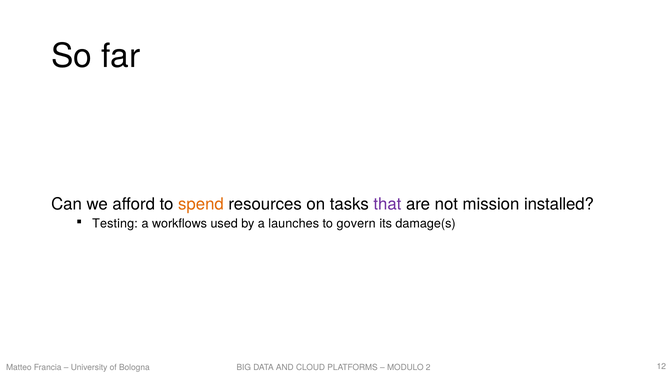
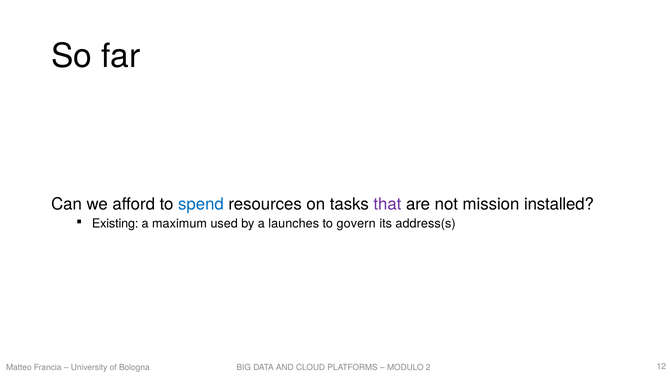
spend colour: orange -> blue
Testing: Testing -> Existing
workflows: workflows -> maximum
damage(s: damage(s -> address(s
